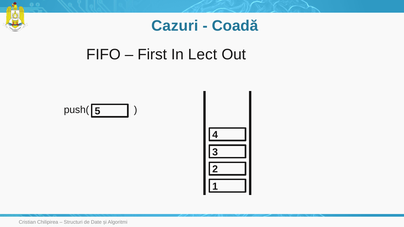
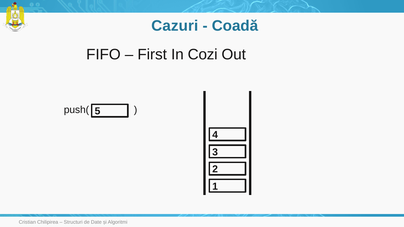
Lect: Lect -> Cozi
